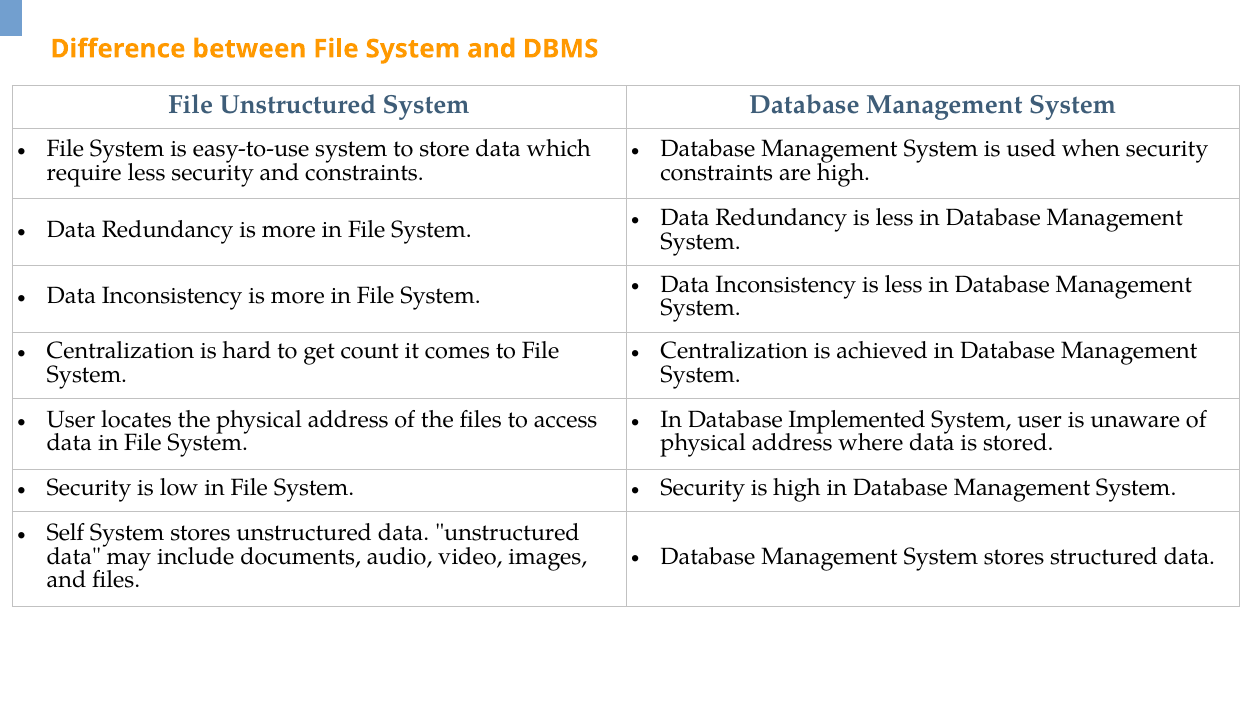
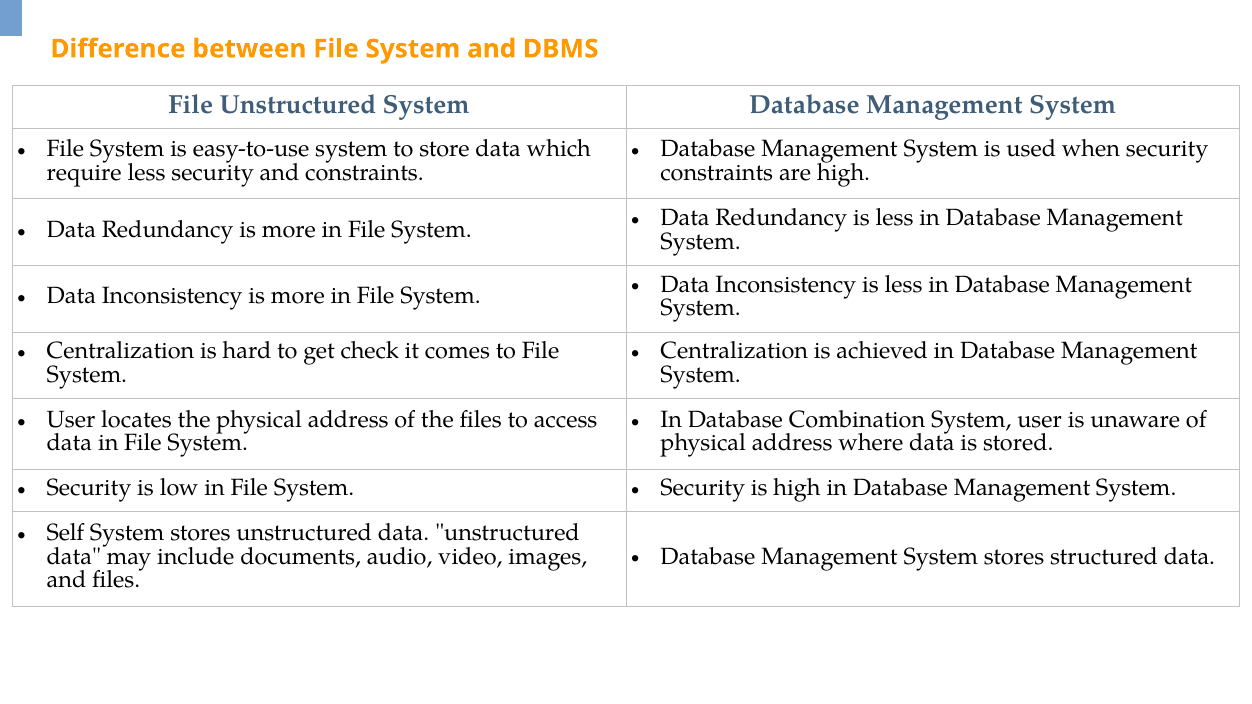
count: count -> check
Implemented: Implemented -> Combination
